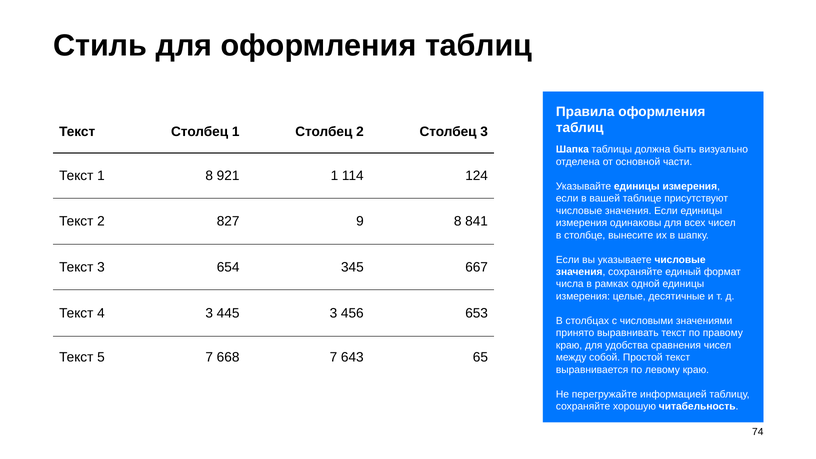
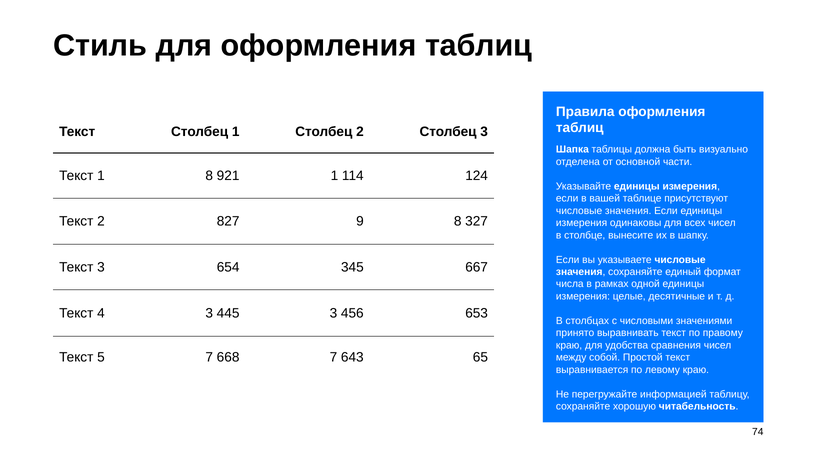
841: 841 -> 327
